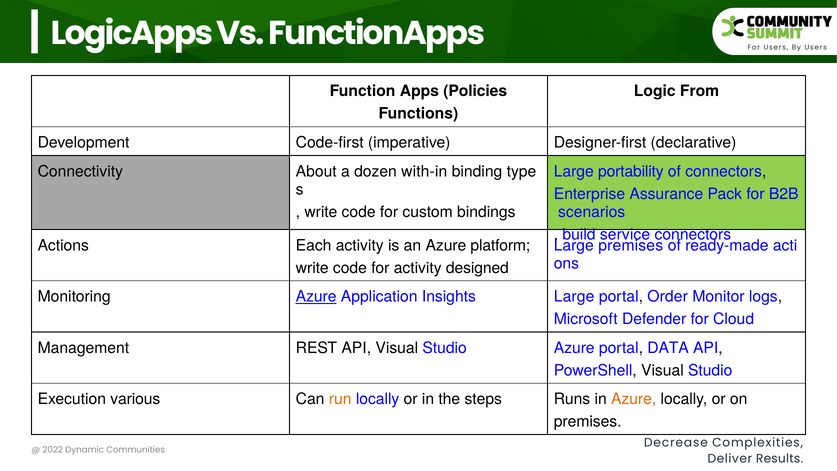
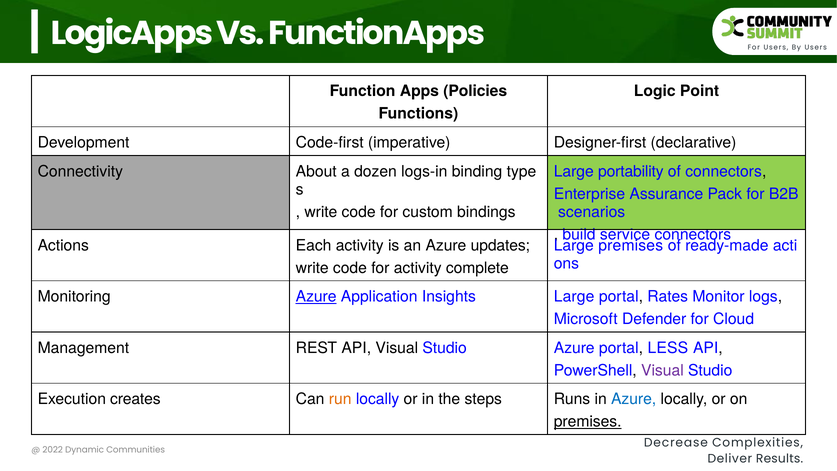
From: From -> Point
with-in: with-in -> logs-in
platform: platform -> updates
designed: designed -> complete
Order: Order -> Rates
DATA: DATA -> LESS
Visual at (662, 370) colour: black -> purple
various: various -> creates
Azure at (634, 399) colour: orange -> blue
premises at (588, 422) underline: none -> present
